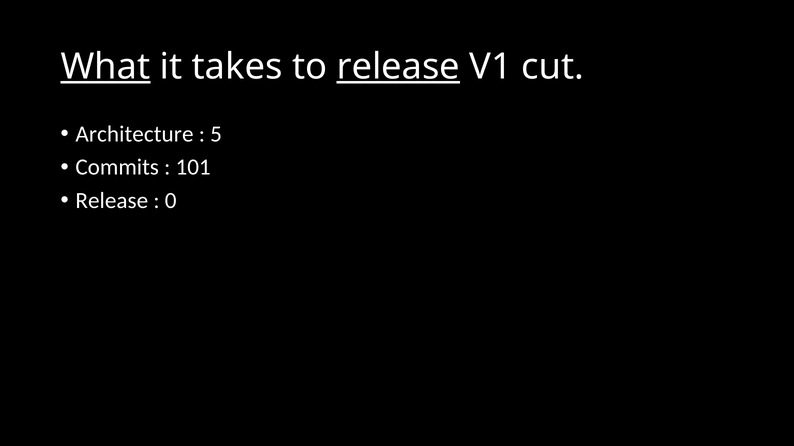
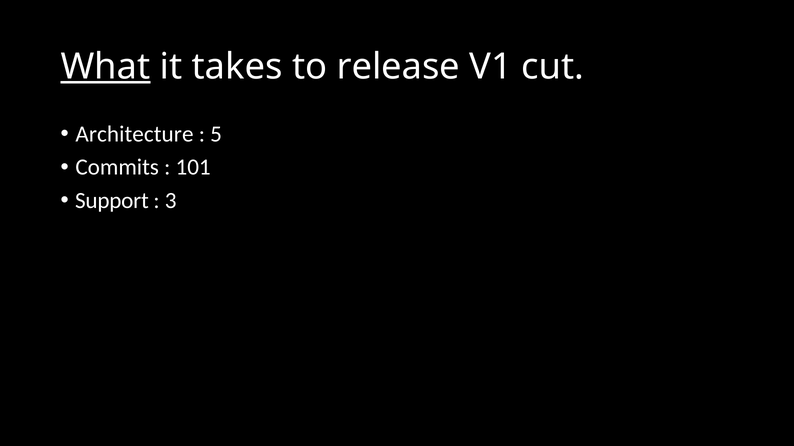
release at (398, 67) underline: present -> none
Release at (112, 201): Release -> Support
0: 0 -> 3
